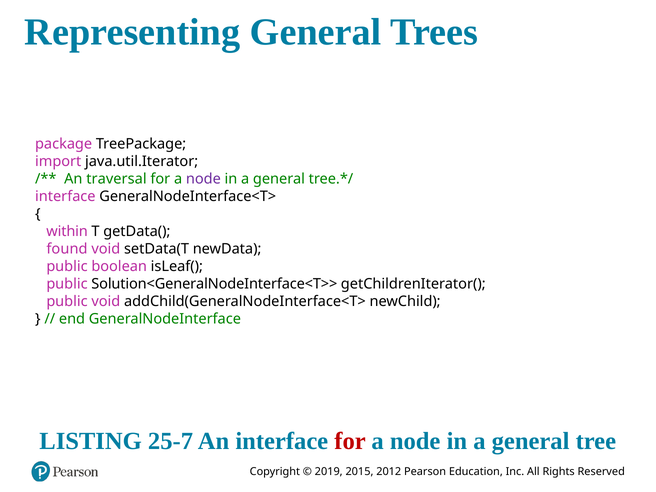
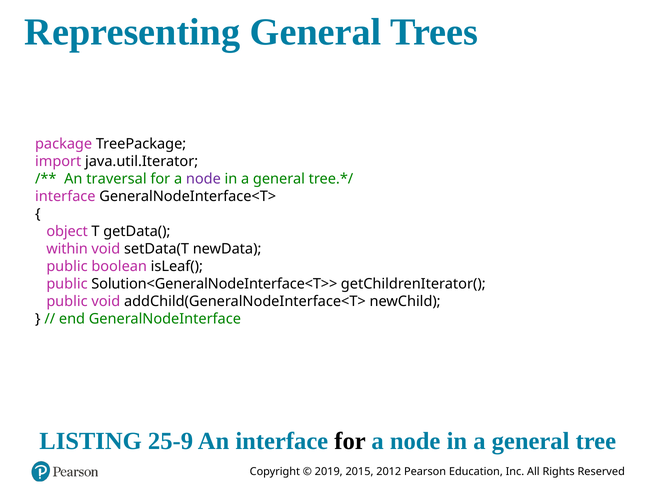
within: within -> object
found: found -> within
25-7: 25-7 -> 25-9
for at (350, 441) colour: red -> black
